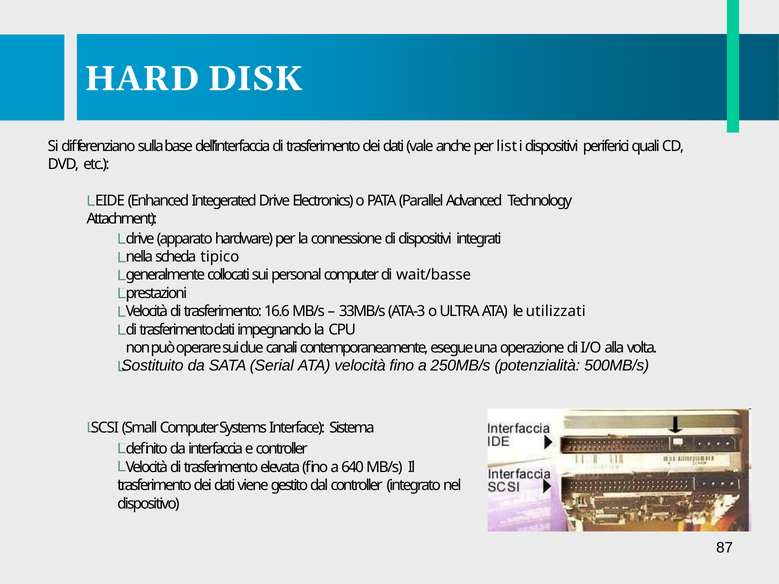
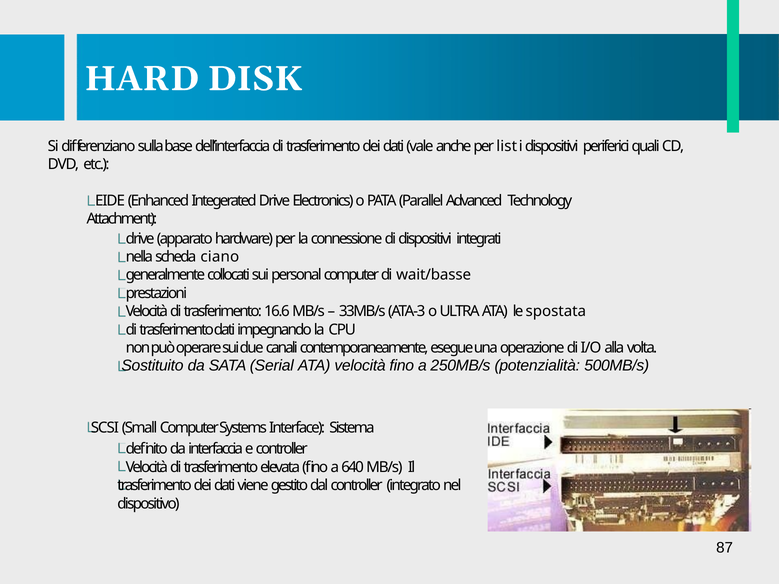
tipico: tipico -> ciano
utilizzati: utilizzati -> spostata
